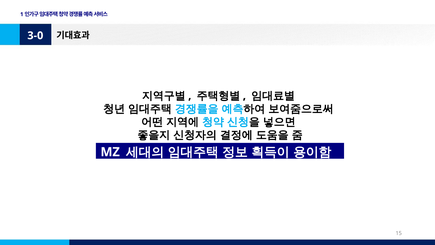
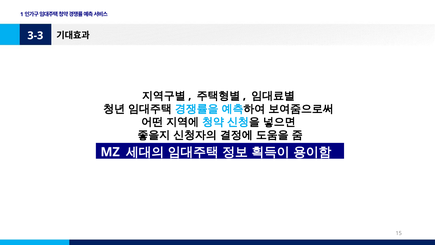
3-0: 3-0 -> 3-3
